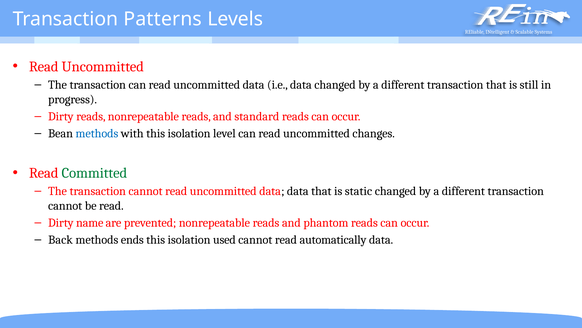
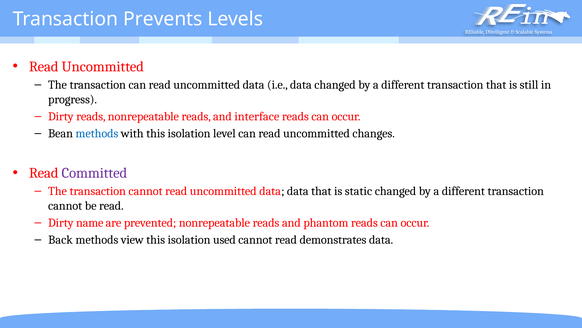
Patterns: Patterns -> Prevents
standard: standard -> interface
Committed colour: green -> purple
ends: ends -> view
automatically: automatically -> demonstrates
